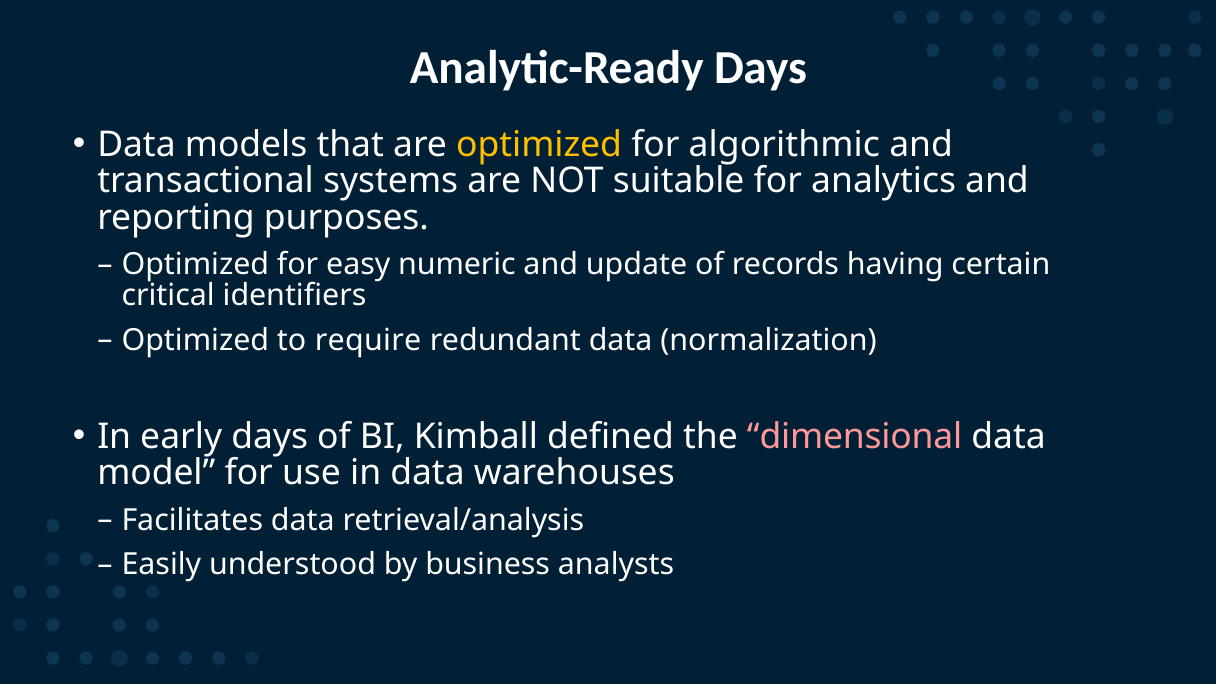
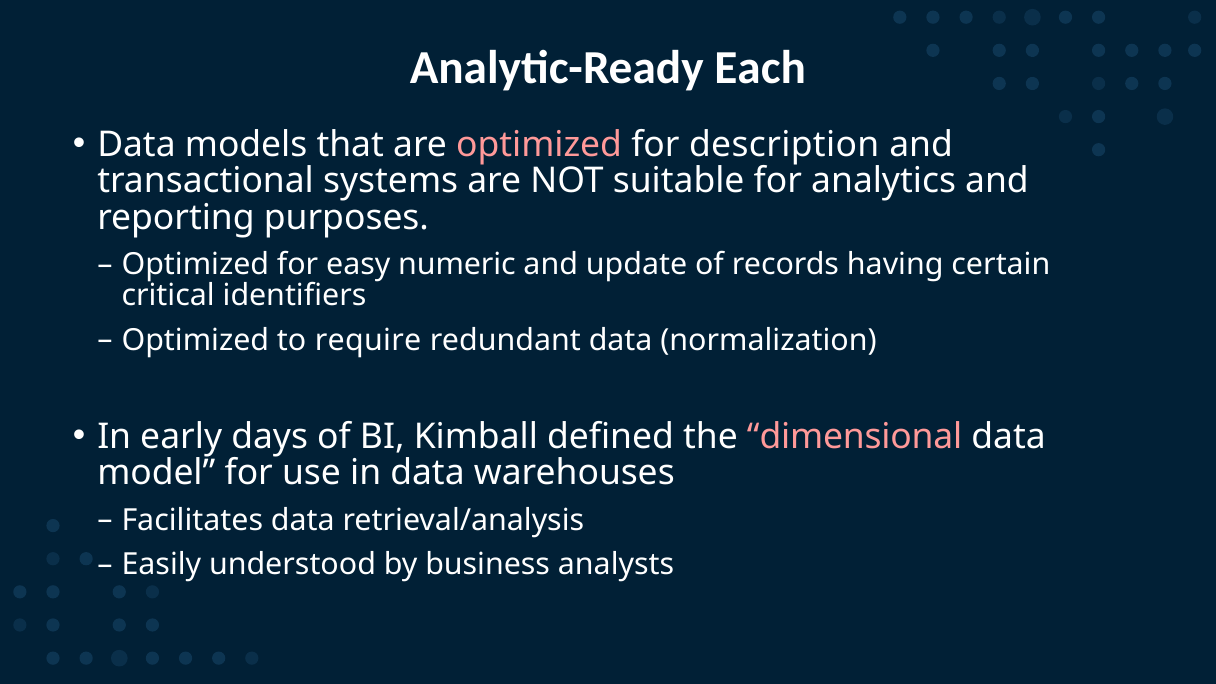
Analytic-Ready Days: Days -> Each
optimized at (539, 145) colour: yellow -> pink
algorithmic: algorithmic -> description
